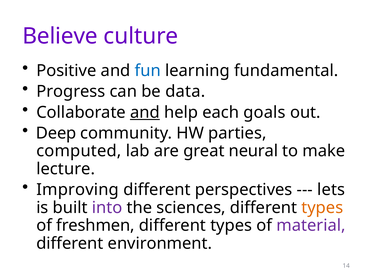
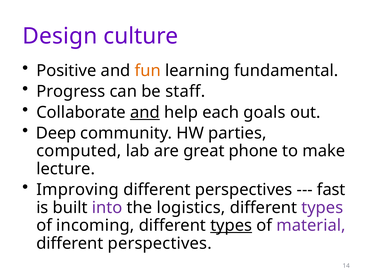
Believe: Believe -> Design
fun colour: blue -> orange
data: data -> staff
neural: neural -> phone
lets: lets -> fast
sciences: sciences -> logistics
types at (322, 208) colour: orange -> purple
freshmen: freshmen -> incoming
types at (231, 225) underline: none -> present
environment at (160, 243): environment -> perspectives
